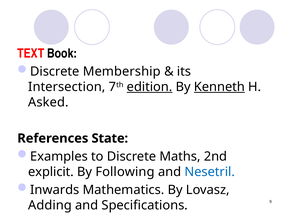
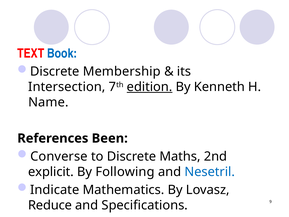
Book colour: black -> blue
Kenneth underline: present -> none
Asked: Asked -> Name
State: State -> Been
Examples: Examples -> Converse
Inwards: Inwards -> Indicate
Adding: Adding -> Reduce
